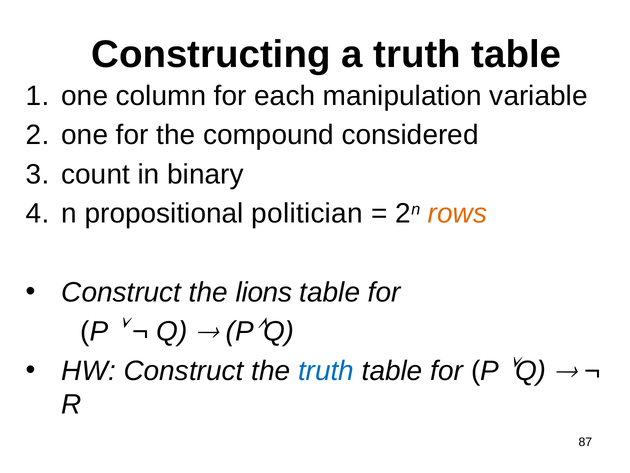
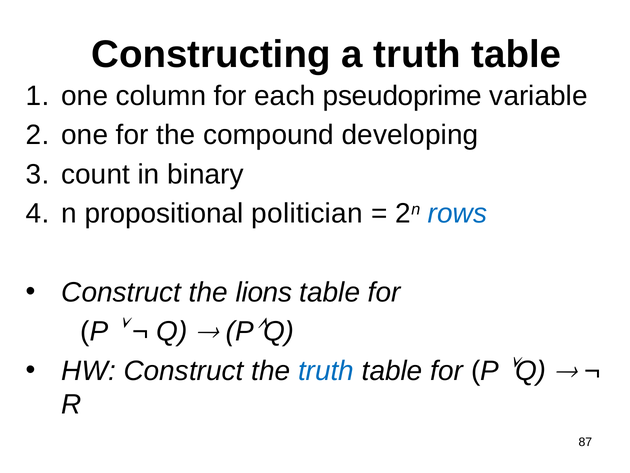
manipulation: manipulation -> pseudoprime
considered: considered -> developing
rows colour: orange -> blue
